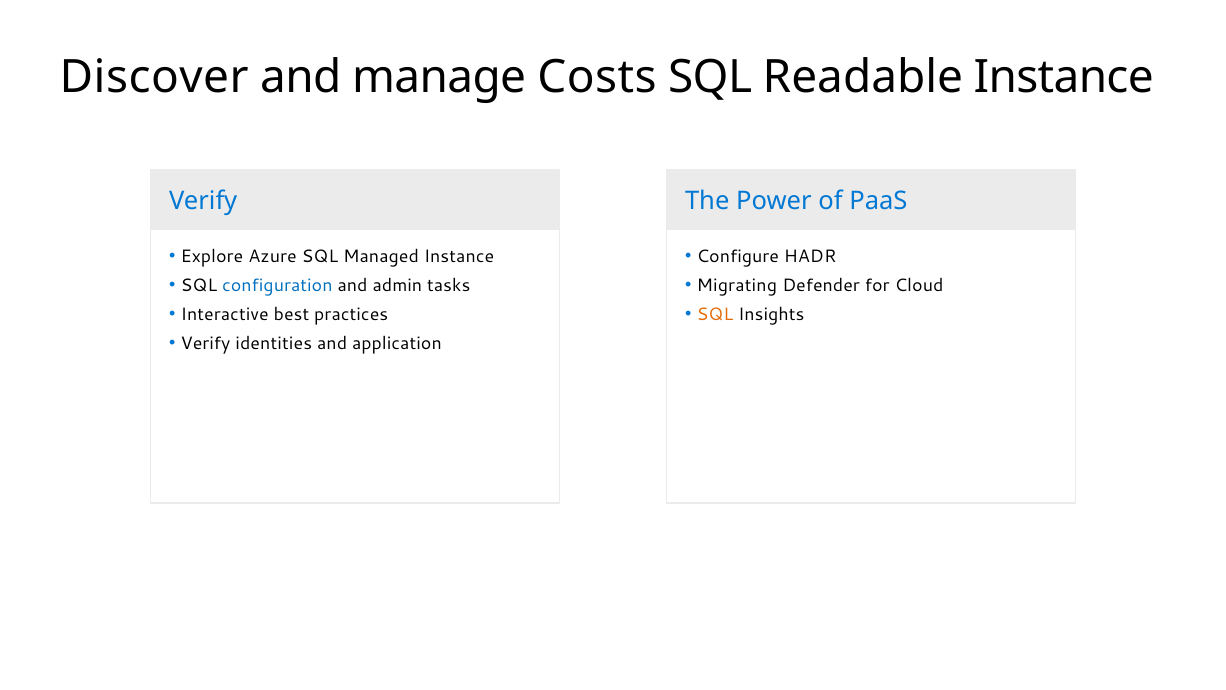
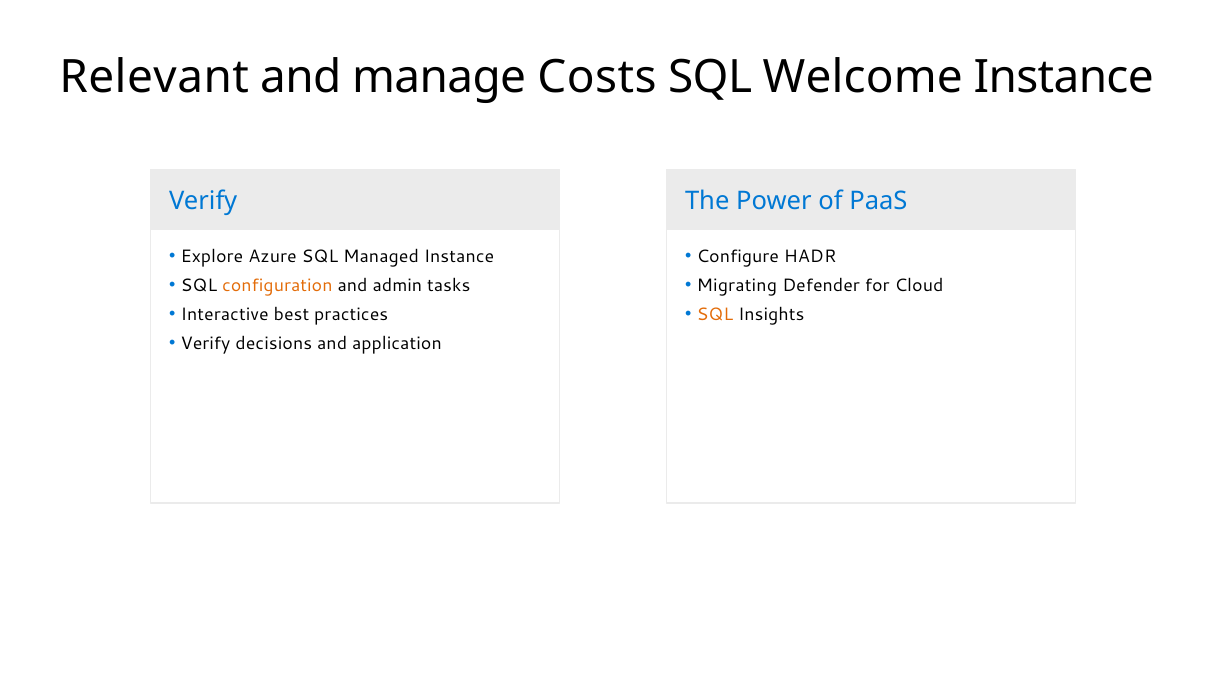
Discover: Discover -> Relevant
Readable: Readable -> Welcome
configuration colour: blue -> orange
identities: identities -> decisions
